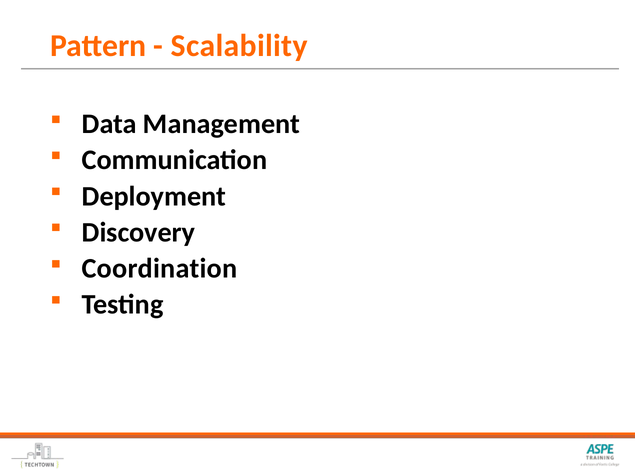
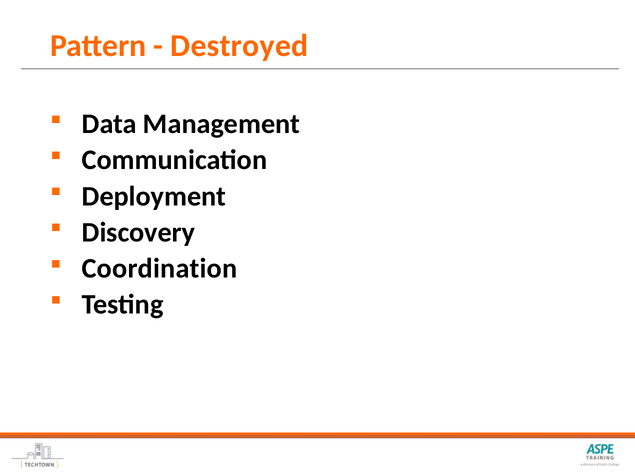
Scalability: Scalability -> Destroyed
